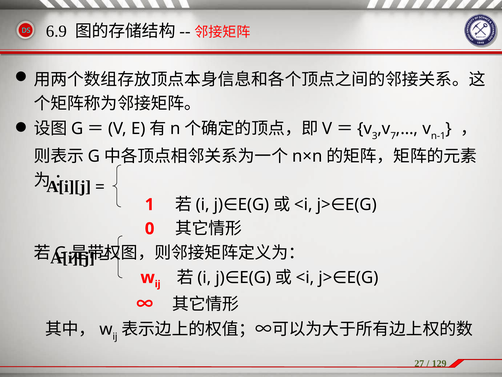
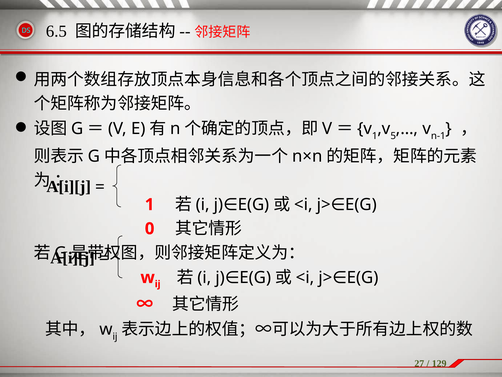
6.9: 6.9 -> 6.5
3 at (375, 136): 3 -> 1
7: 7 -> 5
